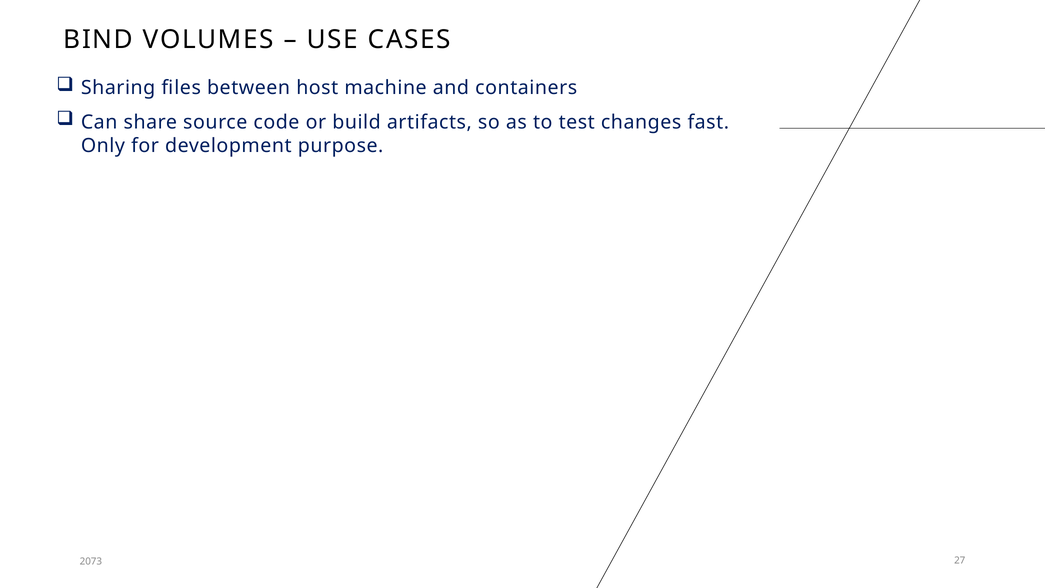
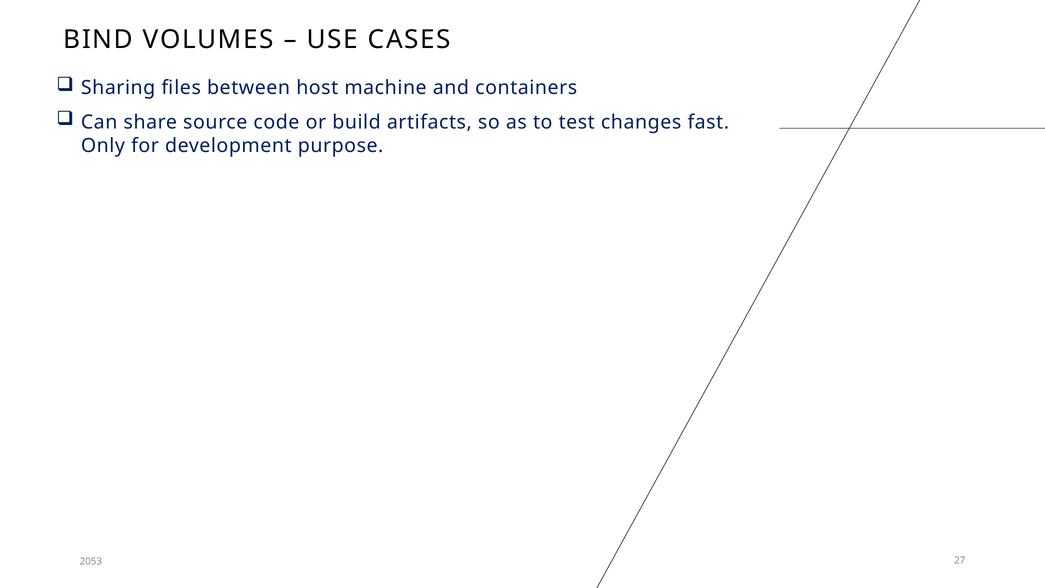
2073: 2073 -> 2053
